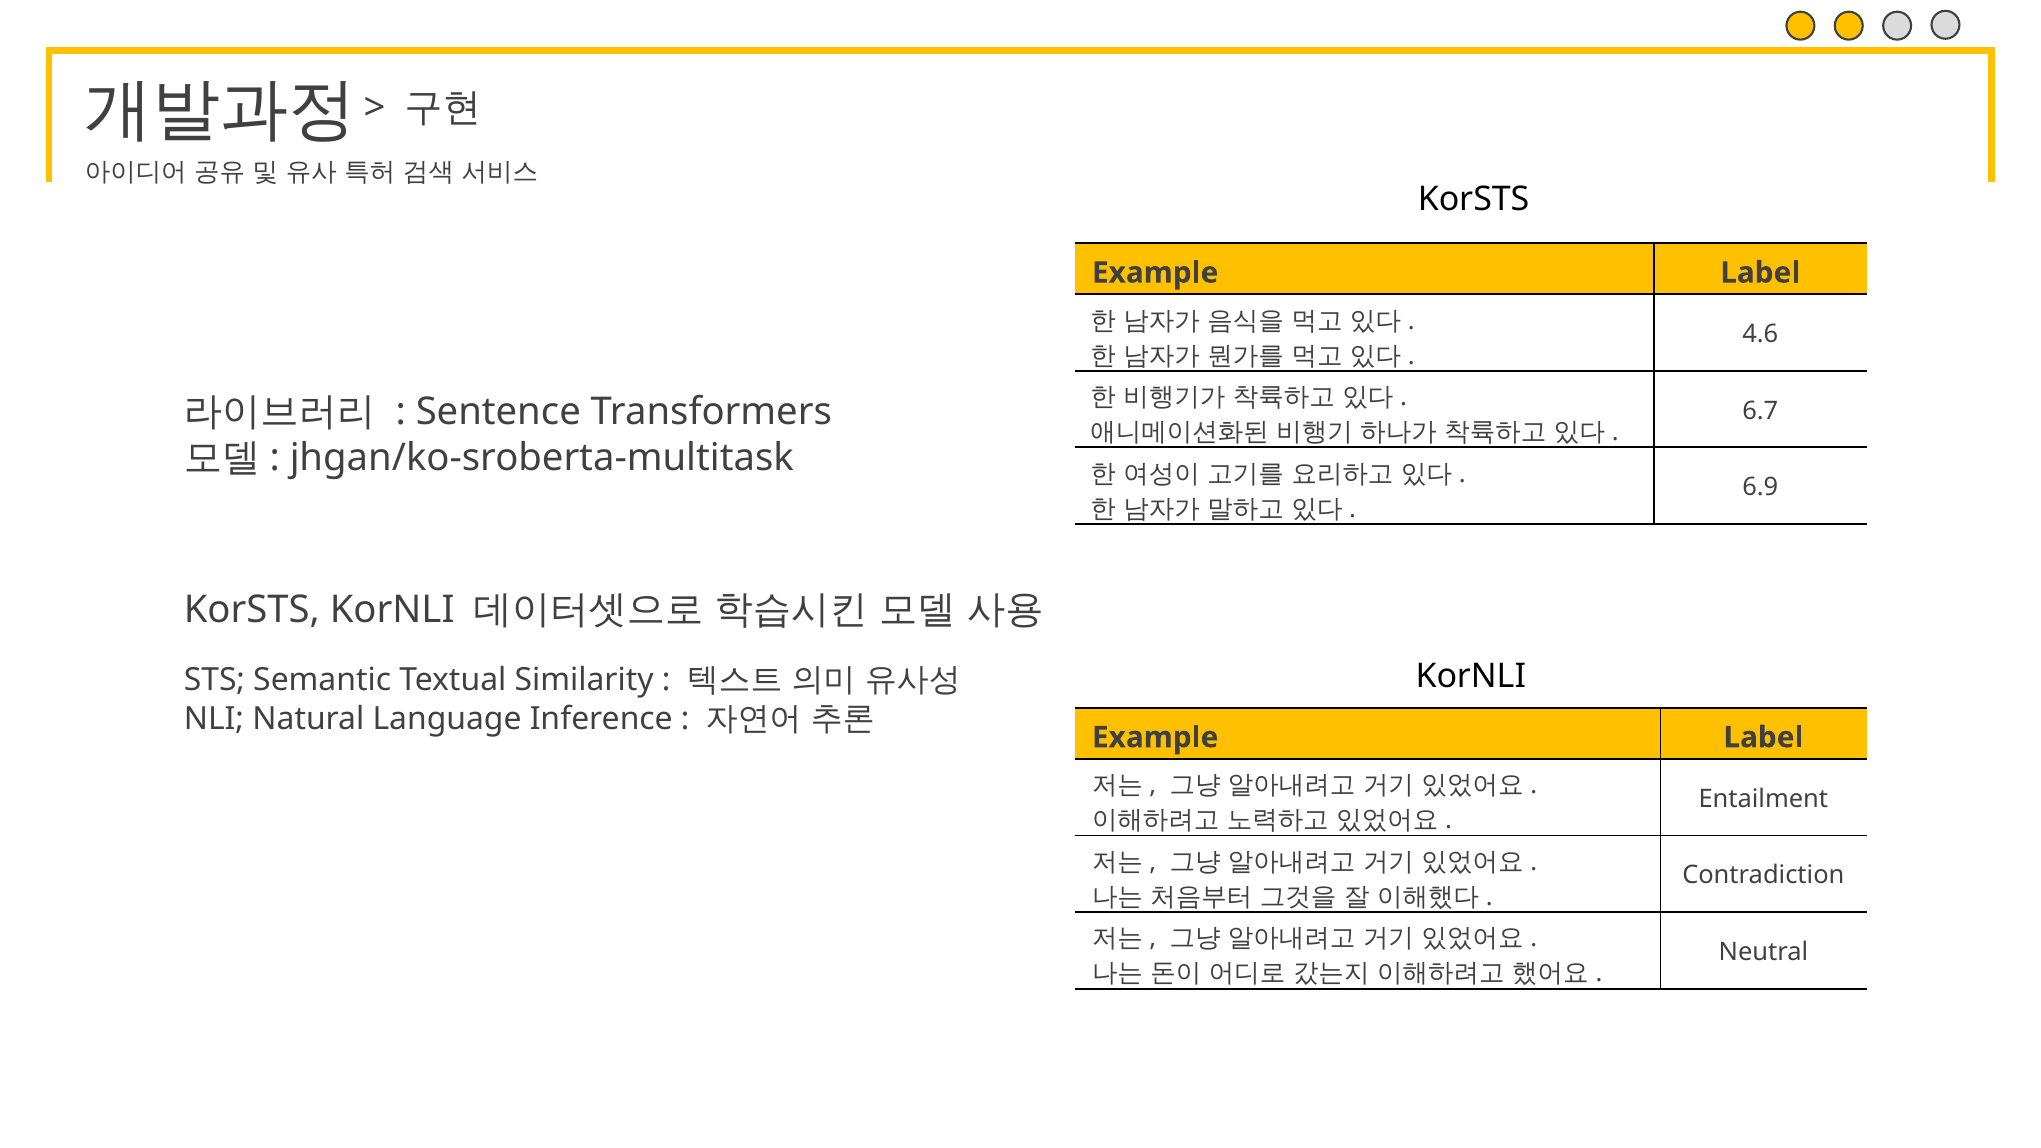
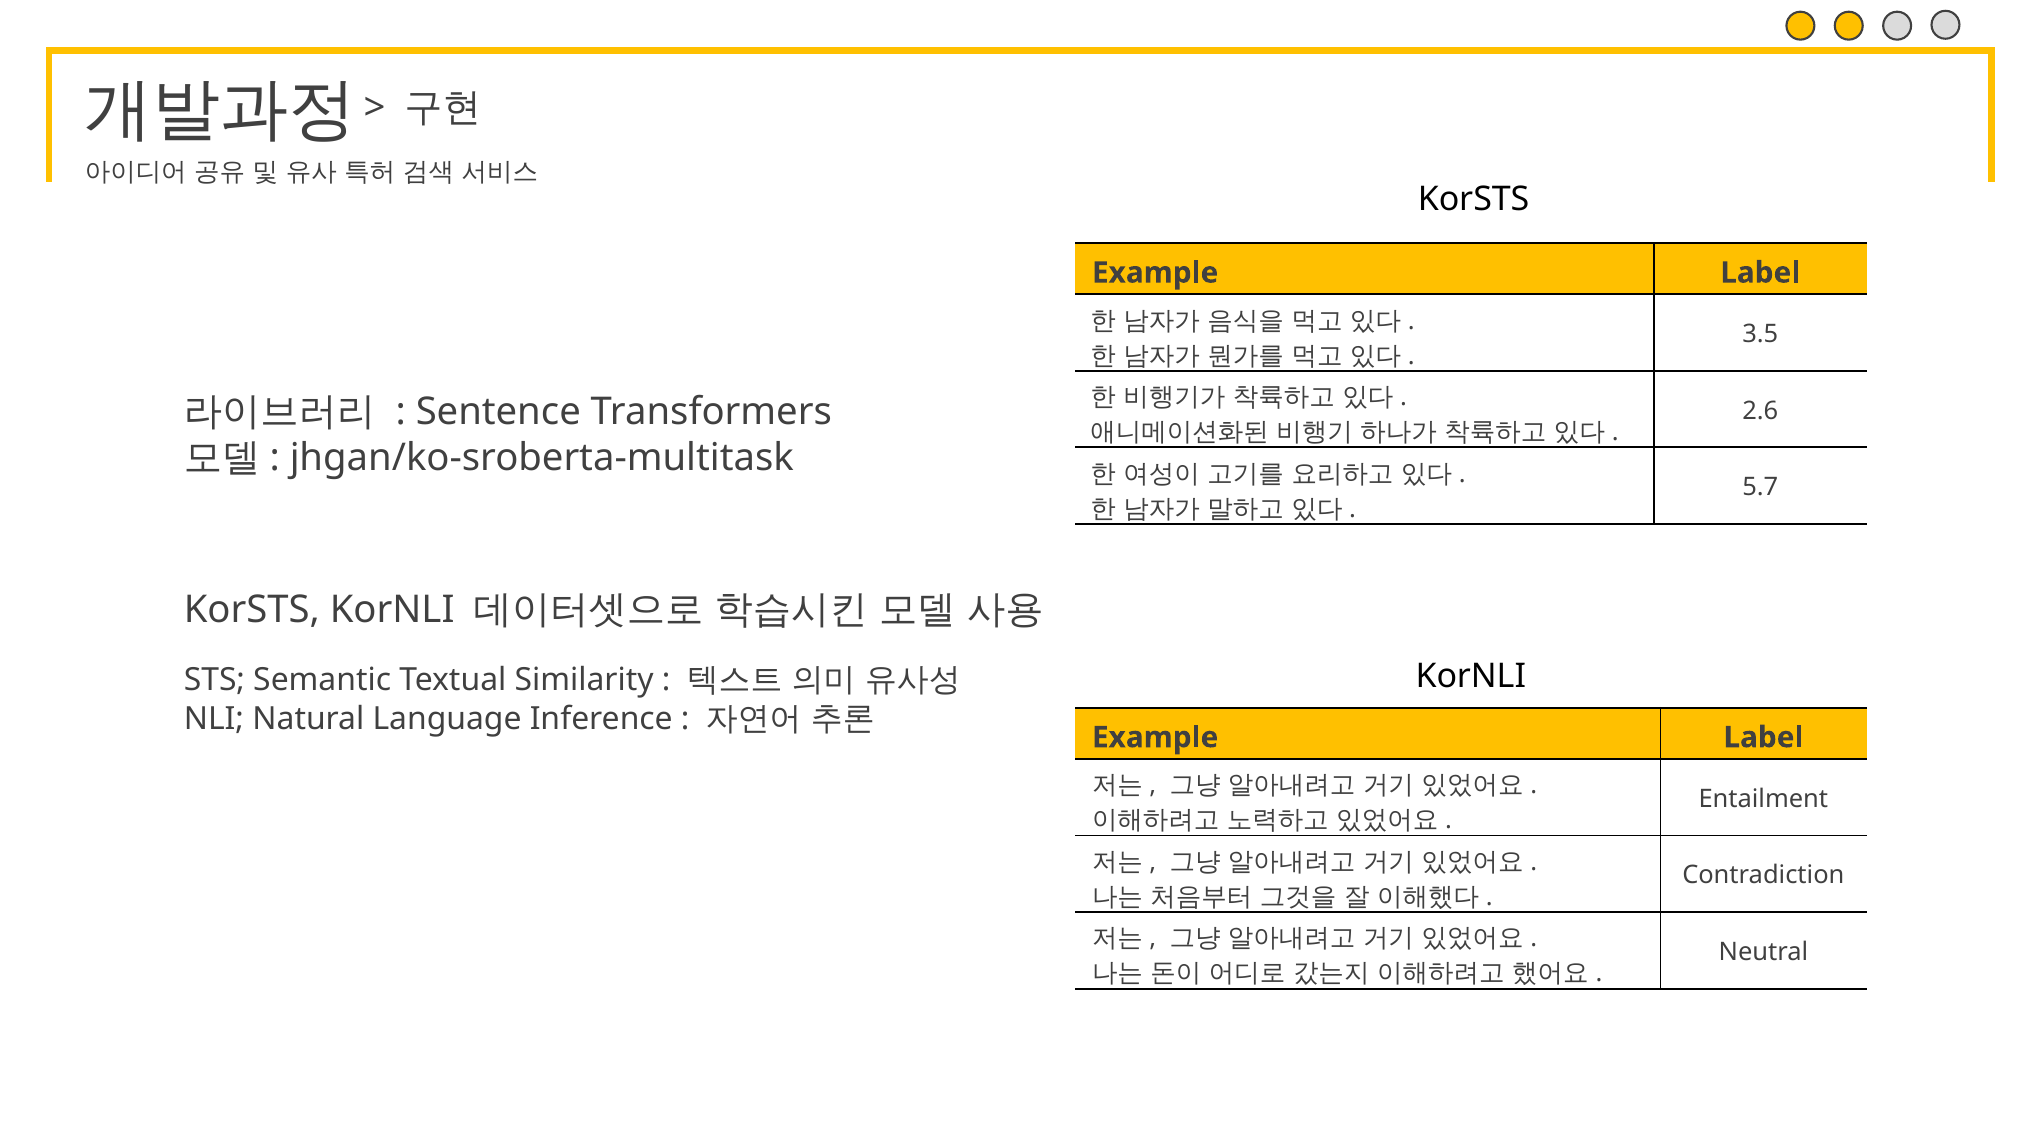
4.6: 4.6 -> 3.5
6.7: 6.7 -> 2.6
6.9: 6.9 -> 5.7
